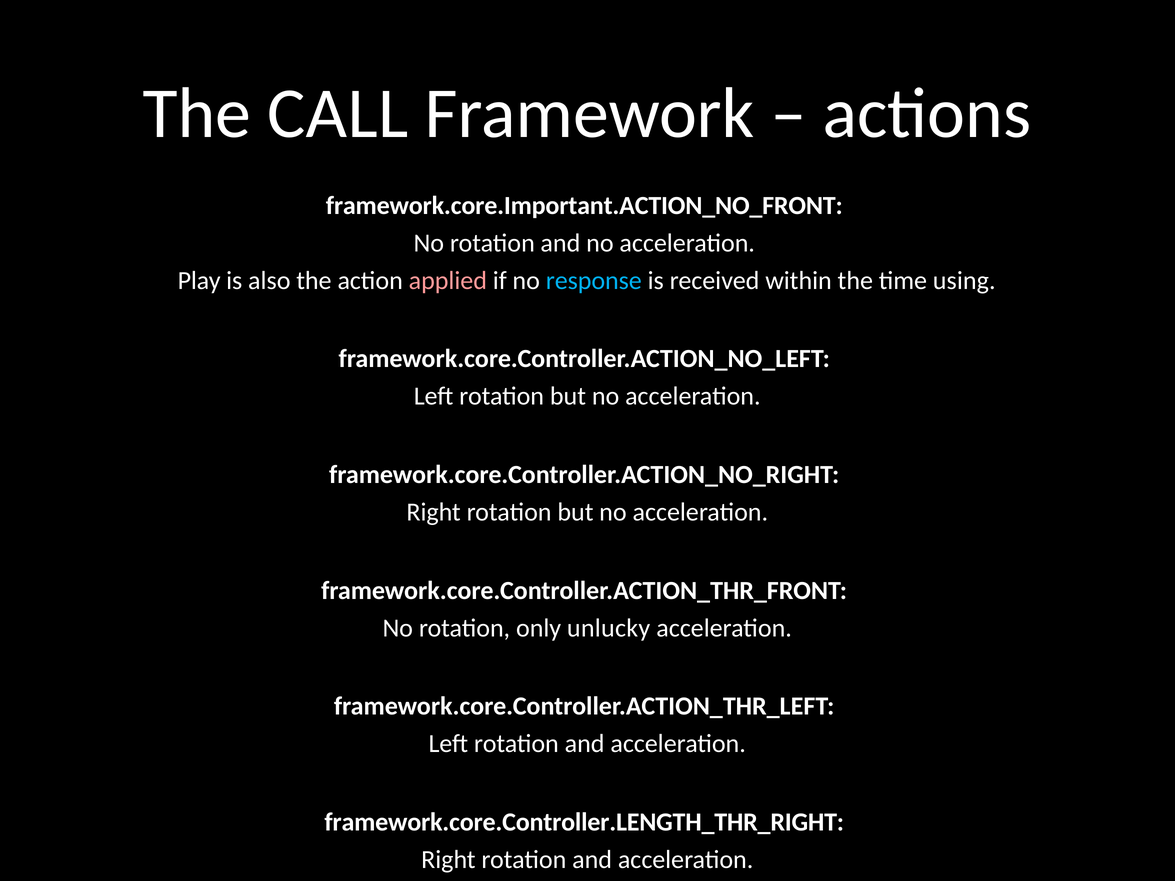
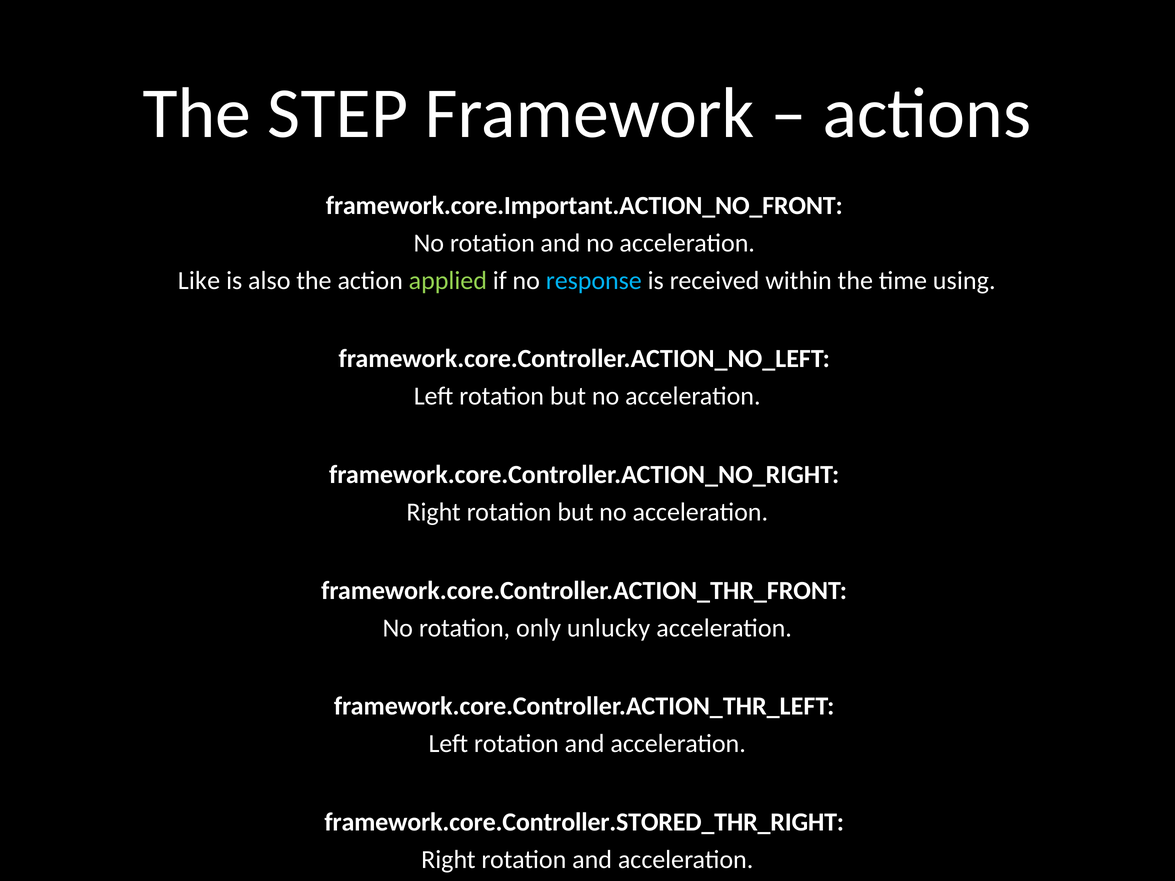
CALL: CALL -> STEP
Play: Play -> Like
applied colour: pink -> light green
framework.core.Controller.LENGTH_THR_RIGHT: framework.core.Controller.LENGTH_THR_RIGHT -> framework.core.Controller.STORED_THR_RIGHT
